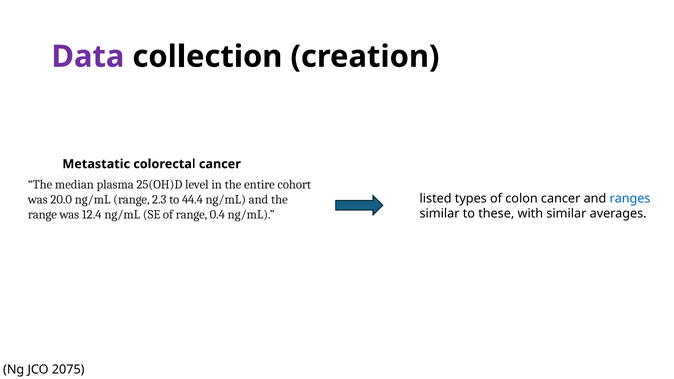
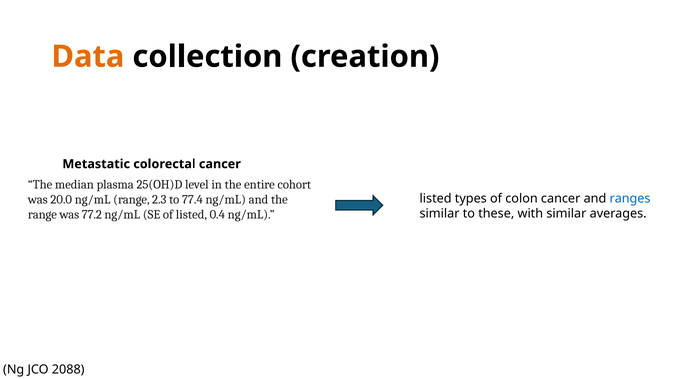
Data colour: purple -> orange
44.4: 44.4 -> 77.4
12.4: 12.4 -> 77.2
of range: range -> listed
2075: 2075 -> 2088
